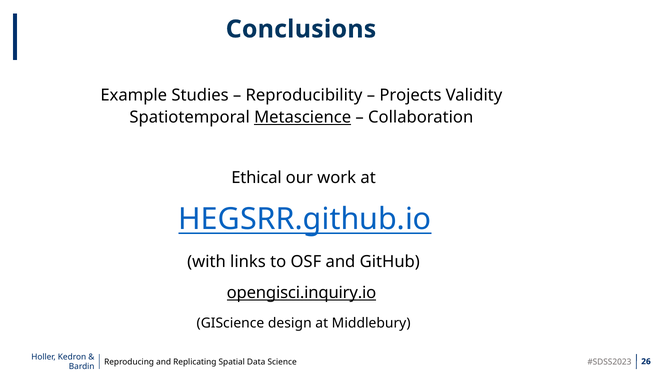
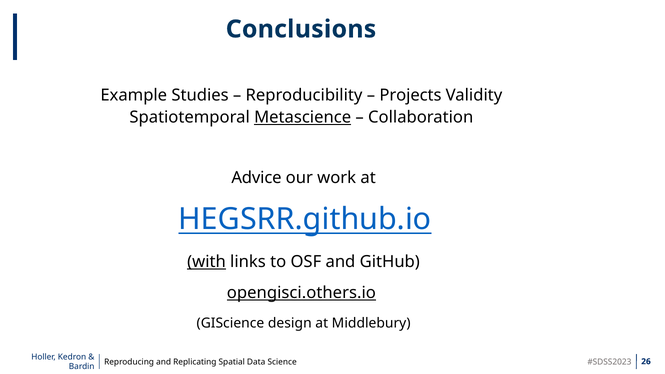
Ethical: Ethical -> Advice
with underline: none -> present
opengisci.inquiry.io: opengisci.inquiry.io -> opengisci.others.io
